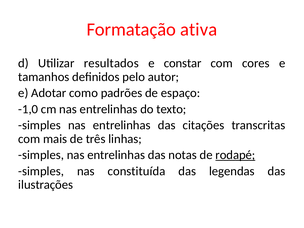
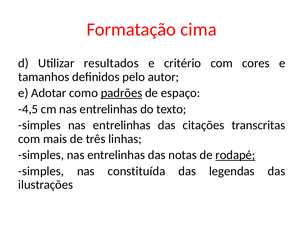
ativa: ativa -> cima
constar: constar -> critério
padrões underline: none -> present
-1,0: -1,0 -> -4,5
